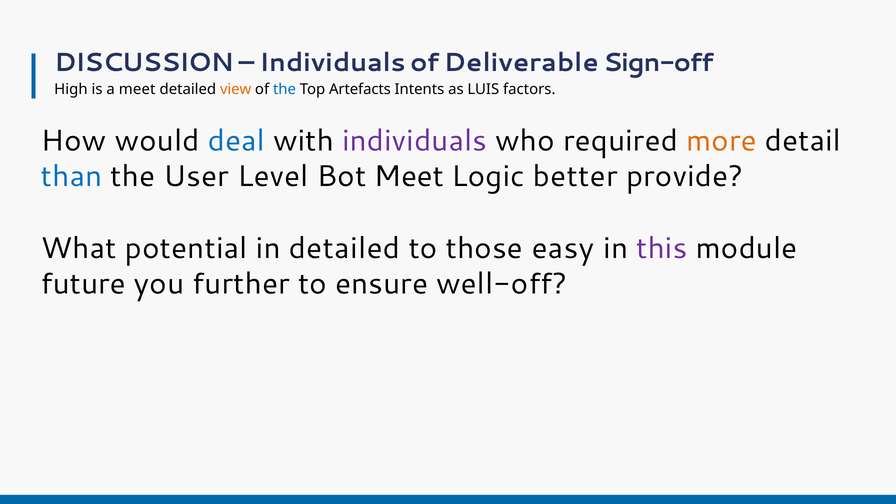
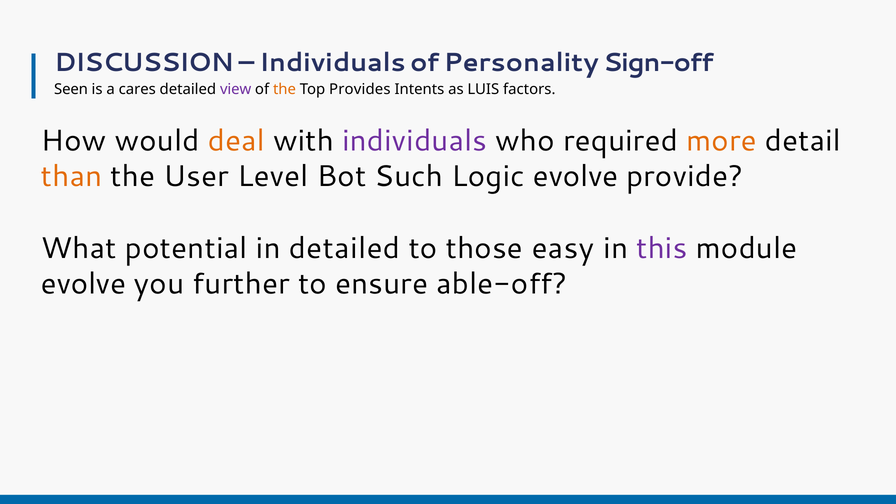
Deliverable: Deliverable -> Personality
High: High -> Seen
a meet: meet -> cares
view colour: orange -> purple
the at (284, 89) colour: blue -> orange
Artefacts: Artefacts -> Provides
deal colour: blue -> orange
than colour: blue -> orange
Bot Meet: Meet -> Such
Logic better: better -> evolve
future at (83, 284): future -> evolve
well-off: well-off -> able-off
